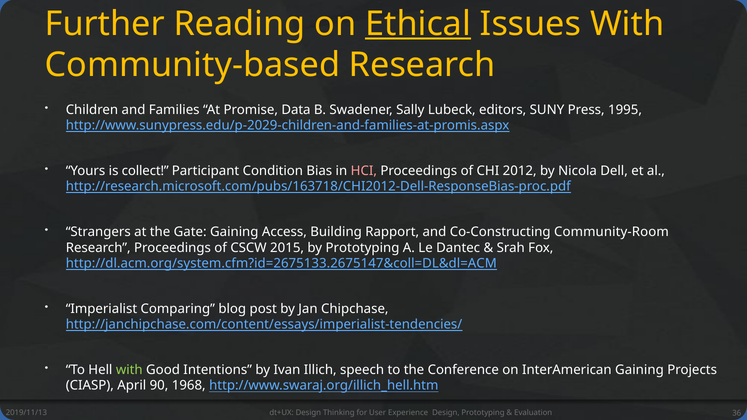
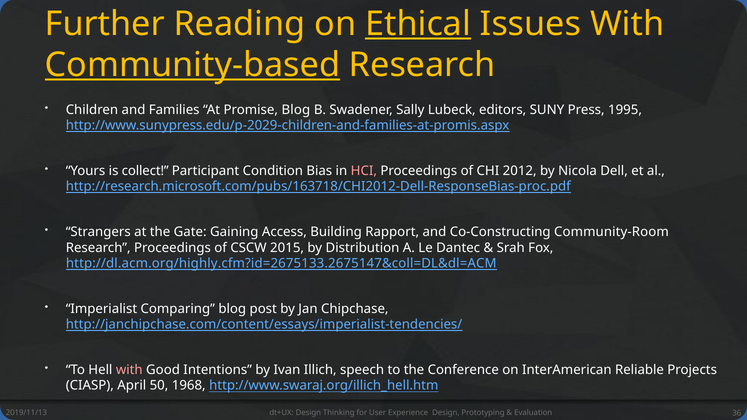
Community-based underline: none -> present
Promise Data: Data -> Blog
by Prototyping: Prototyping -> Distribution
http://dl.acm.org/system.cfm?id=2675133.2675147&coll=DL&dl=ACM: http://dl.acm.org/system.cfm?id=2675133.2675147&coll=DL&dl=ACM -> http://dl.acm.org/highly.cfm?id=2675133.2675147&coll=DL&dl=ACM
with at (129, 370) colour: light green -> pink
InterAmerican Gaining: Gaining -> Reliable
90: 90 -> 50
